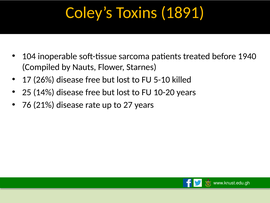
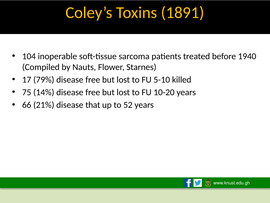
26%: 26% -> 79%
25: 25 -> 75
76: 76 -> 66
rate: rate -> that
27: 27 -> 52
